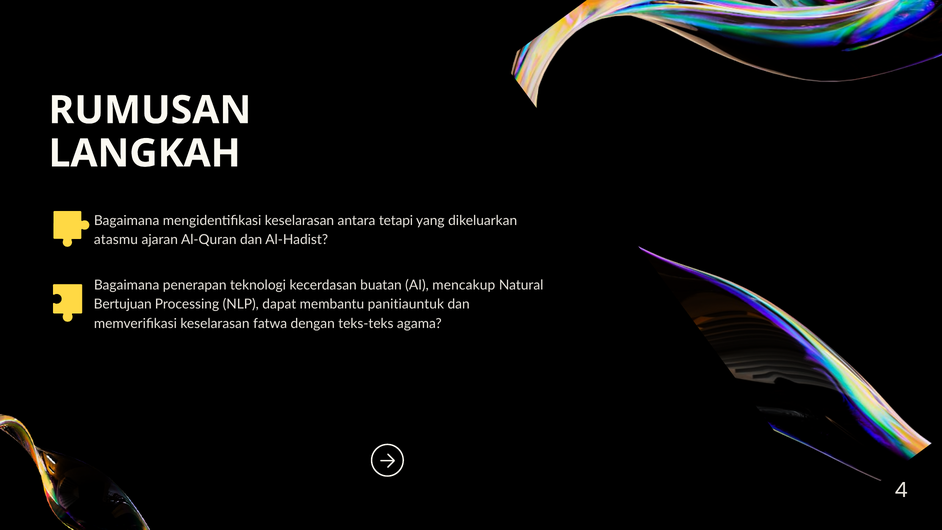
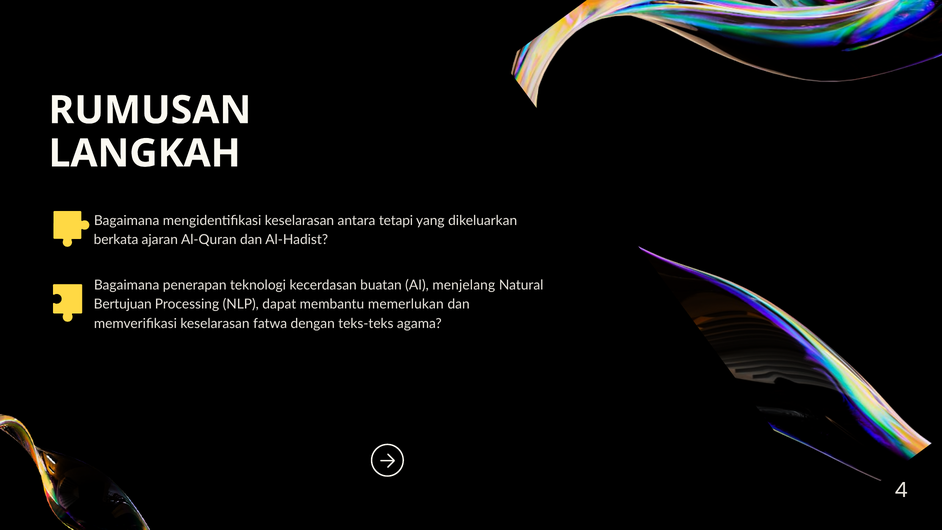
atasmu: atasmu -> berkata
mencakup: mencakup -> menjelang
panitiauntuk: panitiauntuk -> memerlukan
